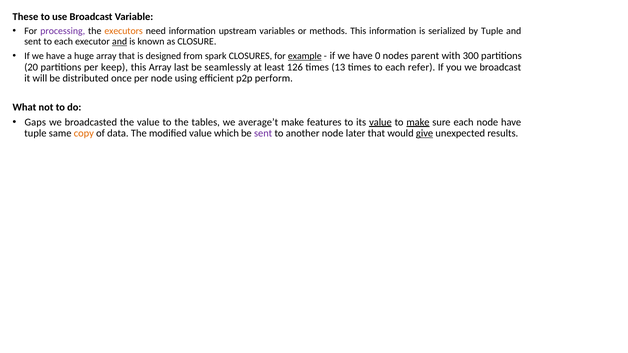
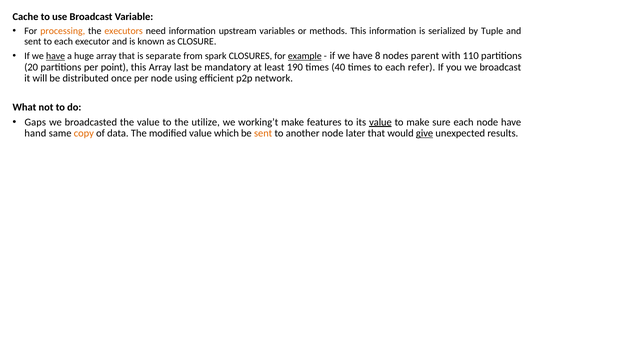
These: These -> Cache
processing colour: purple -> orange
and at (120, 42) underline: present -> none
have at (56, 56) underline: none -> present
designed: designed -> separate
0: 0 -> 8
300: 300 -> 110
keep: keep -> point
seamlessly: seamlessly -> mandatory
126: 126 -> 190
13: 13 -> 40
perform: perform -> network
tables: tables -> utilize
average’t: average’t -> working’t
make at (418, 122) underline: present -> none
tuple at (35, 133): tuple -> hand
sent at (263, 133) colour: purple -> orange
